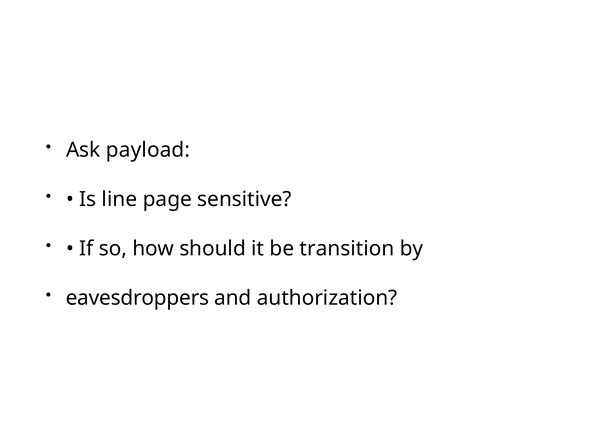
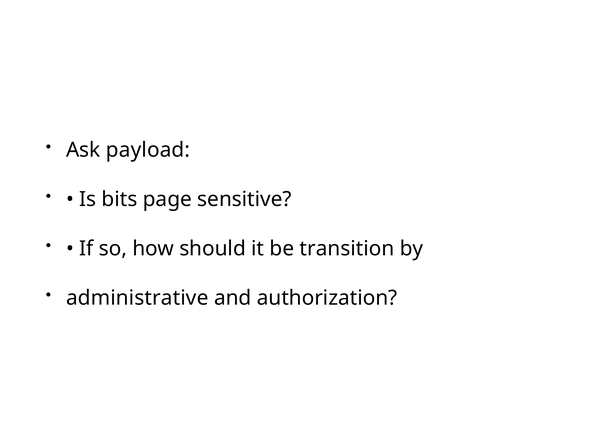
line: line -> bits
eavesdroppers: eavesdroppers -> administrative
